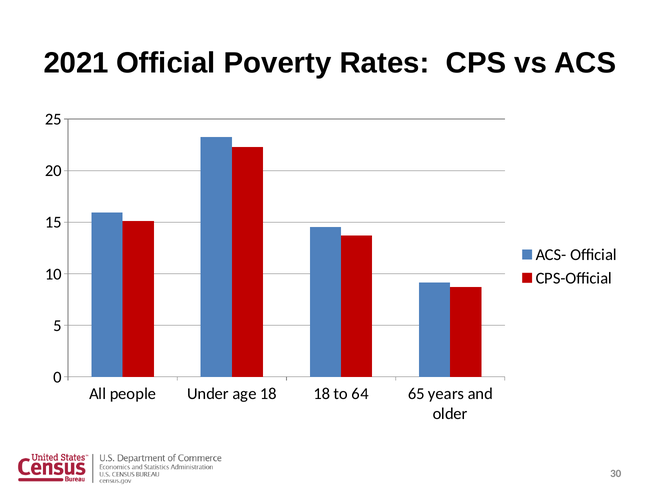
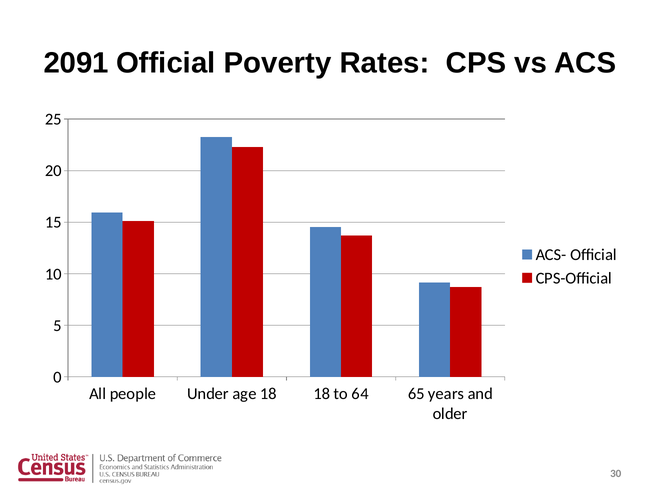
2021: 2021 -> 2091
